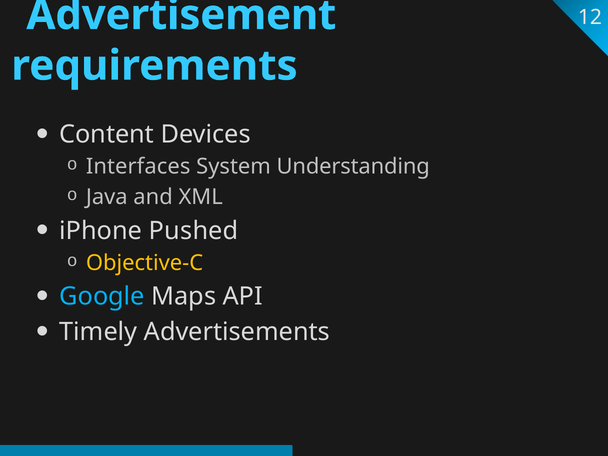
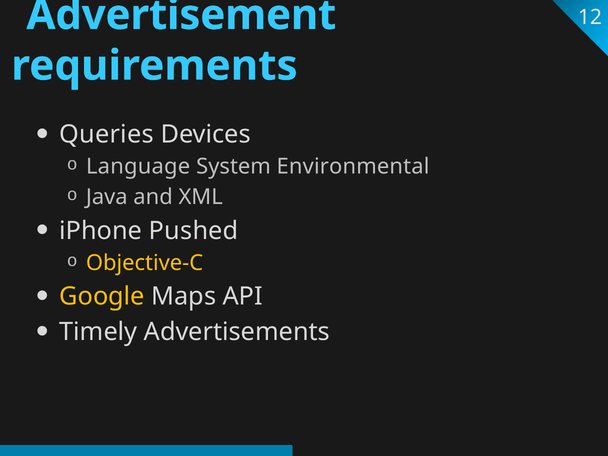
Content: Content -> Queries
Interfaces: Interfaces -> Language
Understanding: Understanding -> Environmental
Google colour: light blue -> yellow
